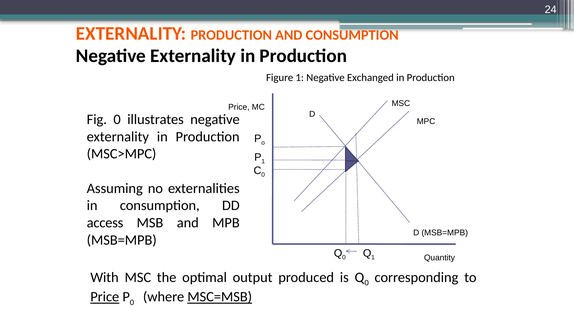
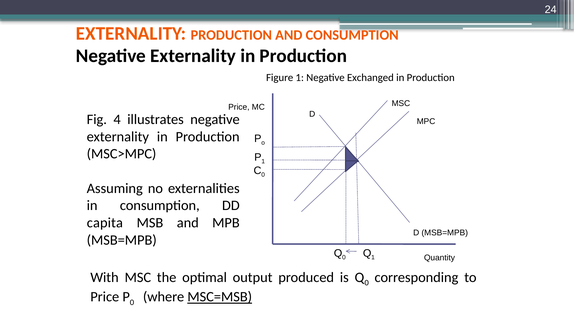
Fig 0: 0 -> 4
access: access -> capita
Price at (105, 297) underline: present -> none
